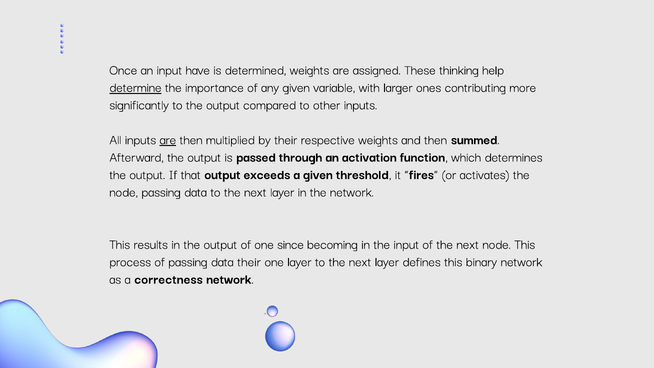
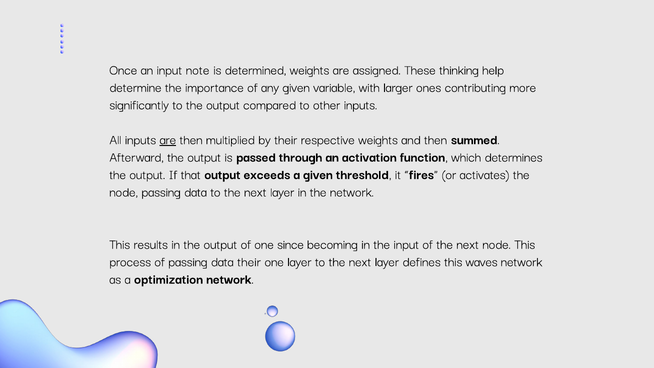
have: have -> note
determine underline: present -> none
binary: binary -> waves
correctness: correctness -> optimization
